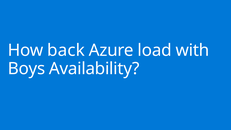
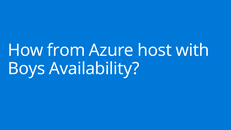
back: back -> from
load: load -> host
